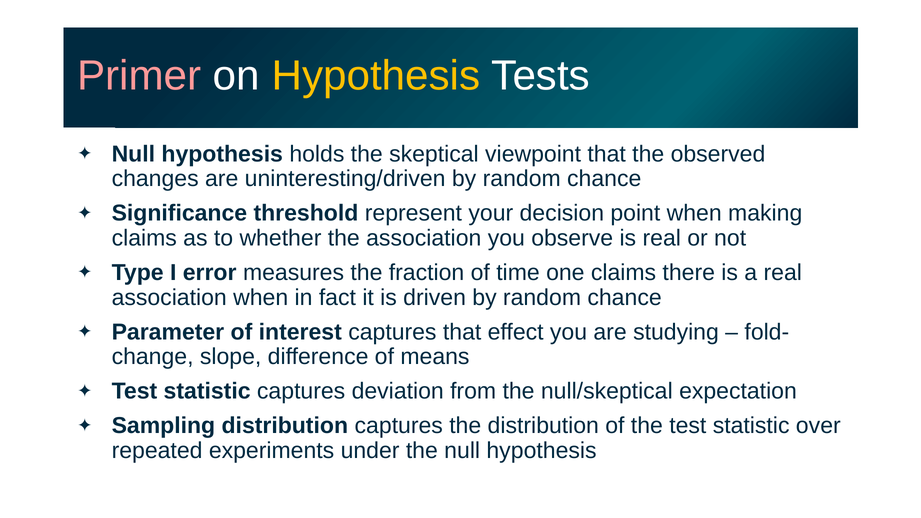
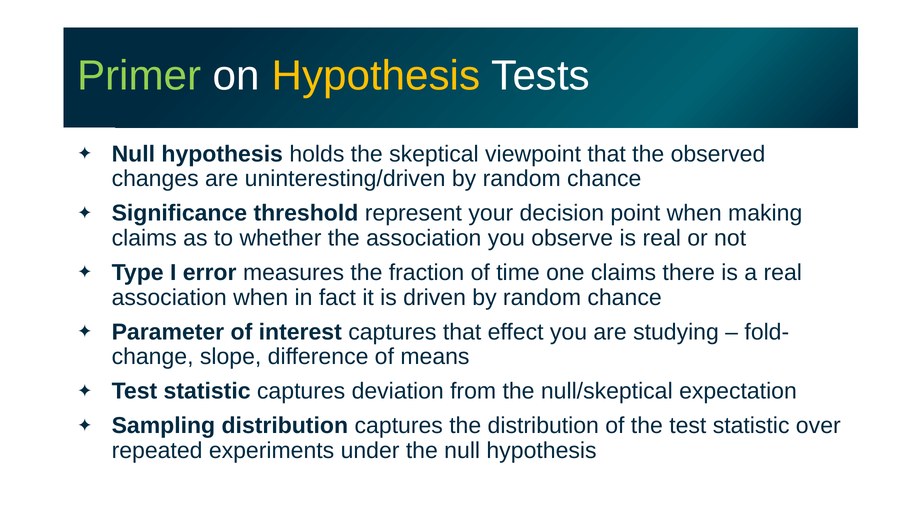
Primer colour: pink -> light green
